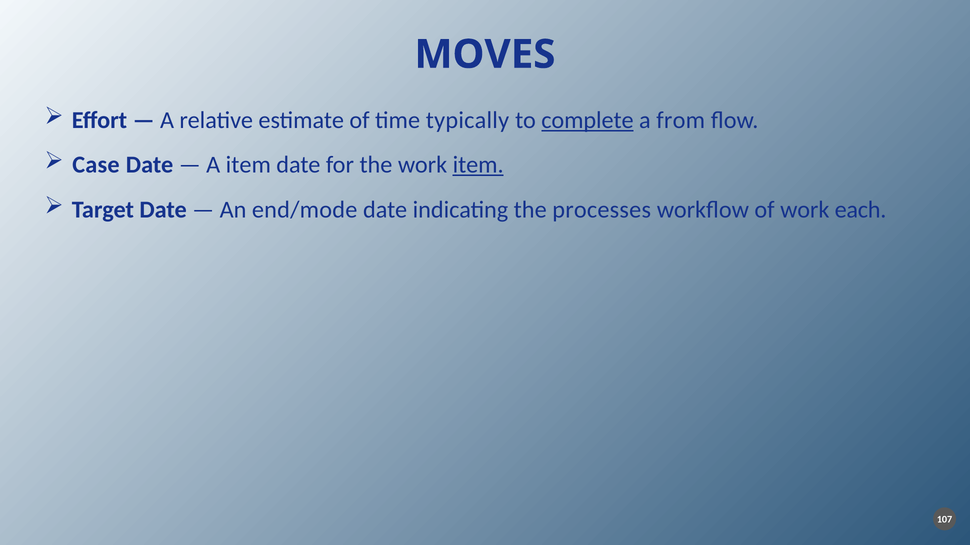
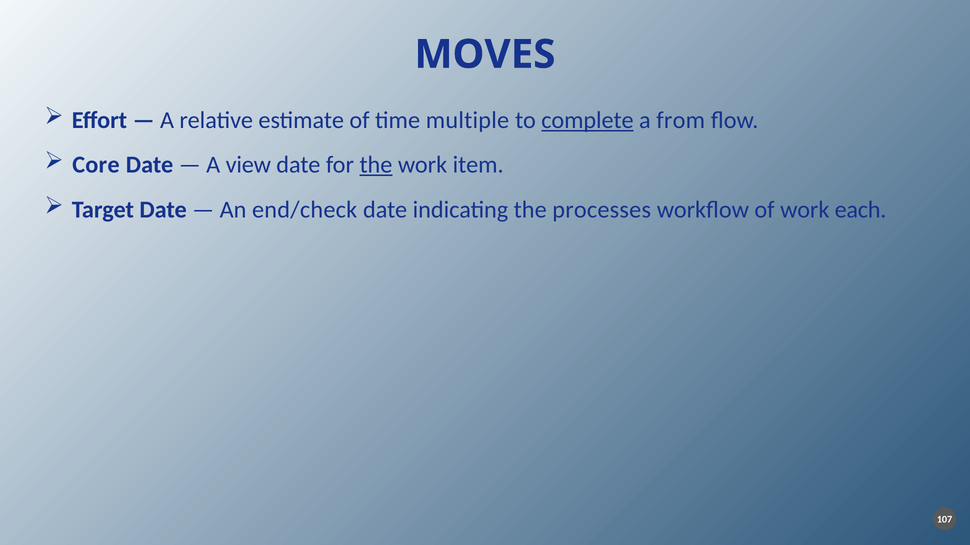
typically: typically -> multiple
Case: Case -> Core
A item: item -> view
the at (376, 165) underline: none -> present
item at (478, 165) underline: present -> none
end/mode: end/mode -> end/check
